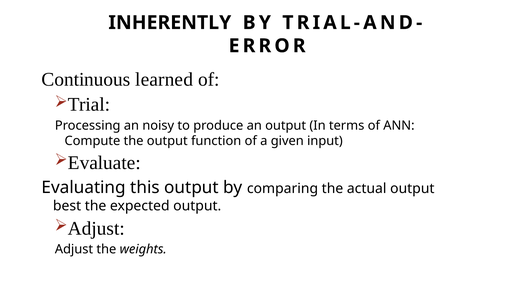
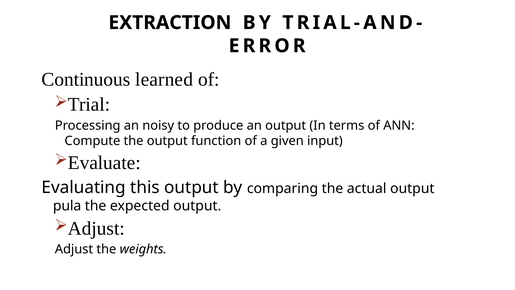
INHERENTLY: INHERENTLY -> EXTRACTION
best: best -> pula
